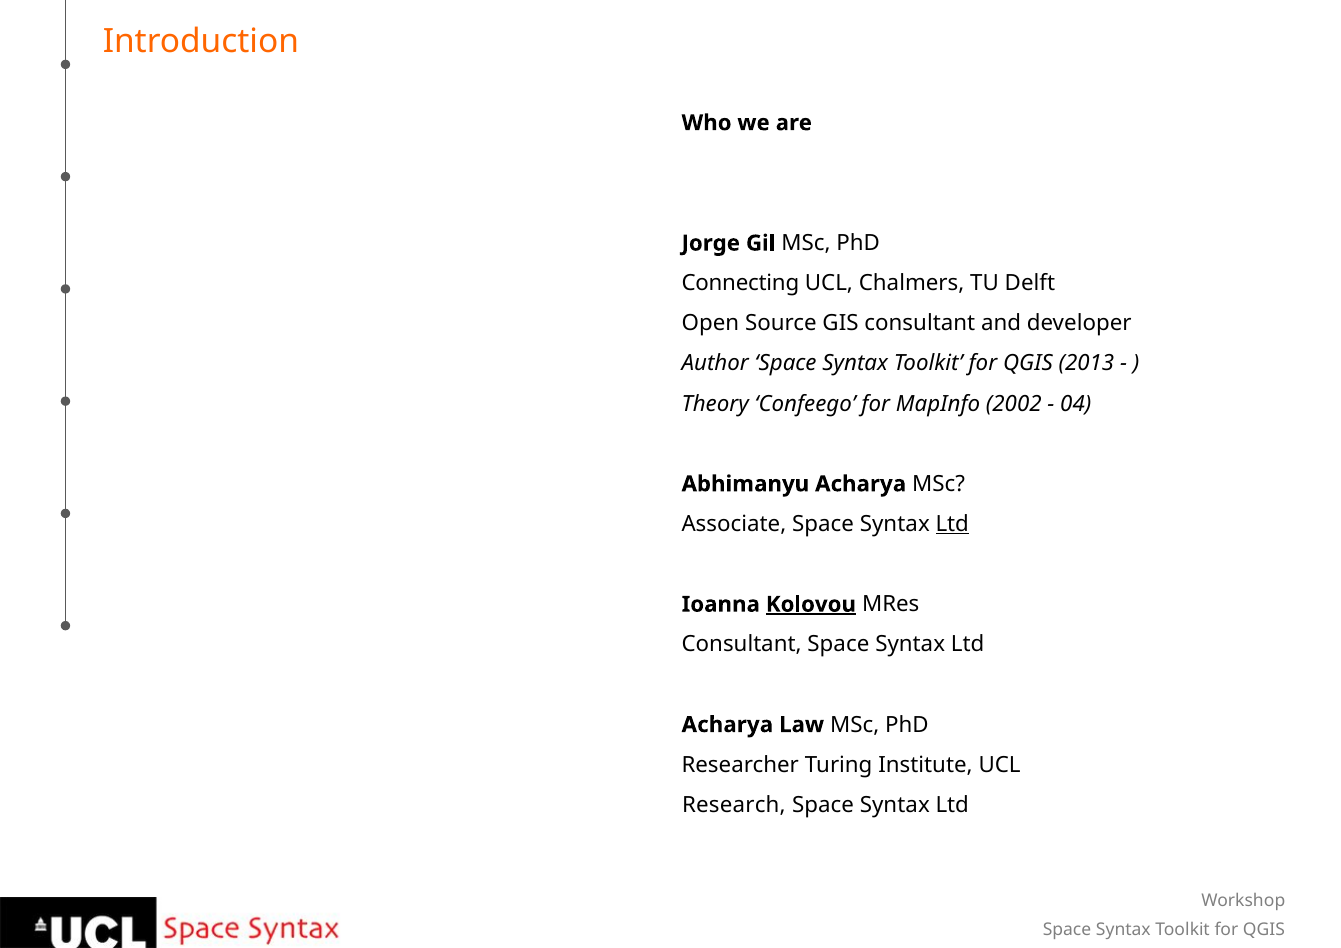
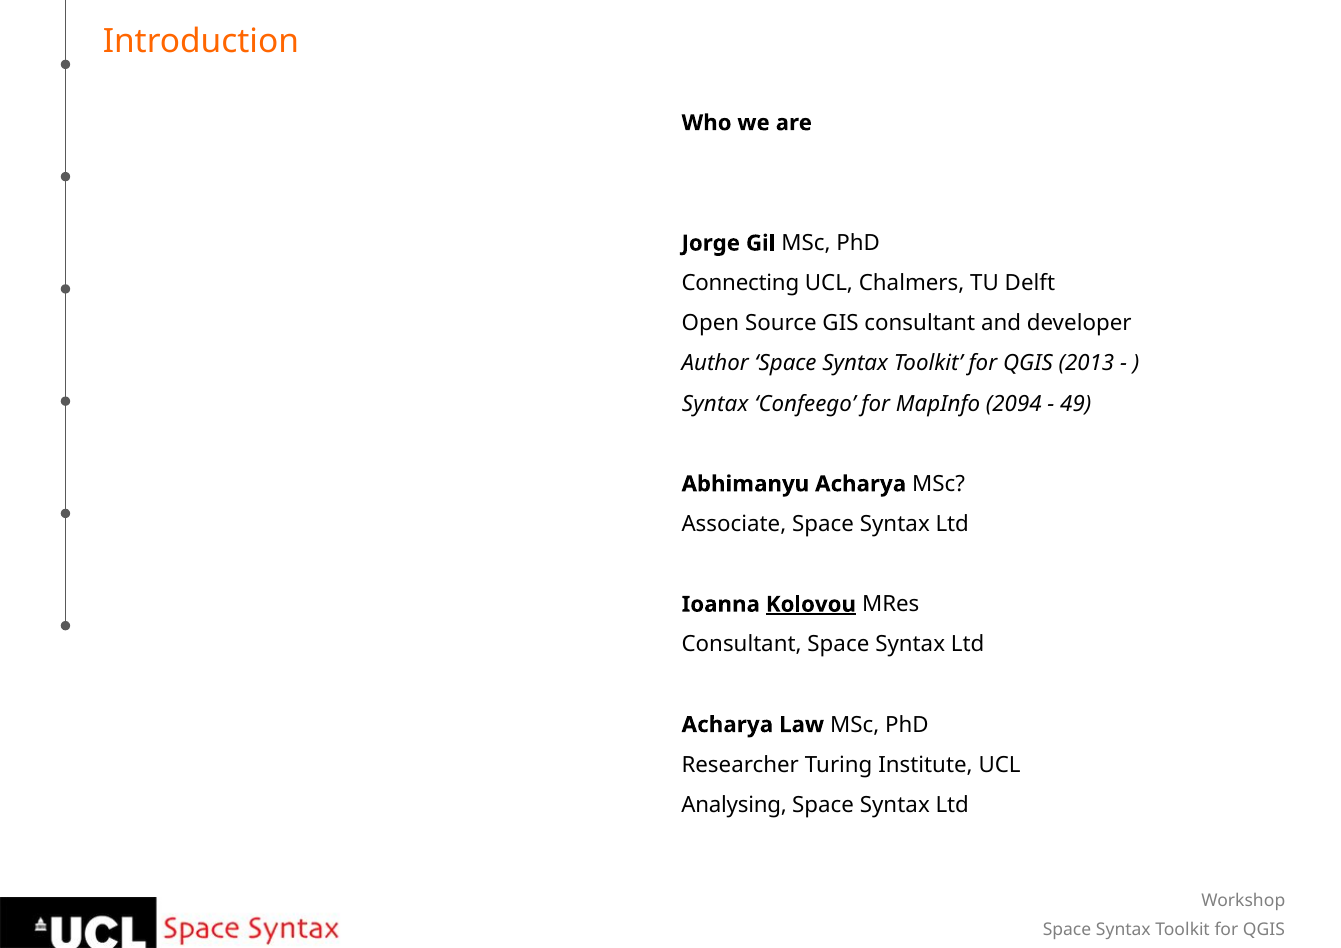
Theory at (715, 404): Theory -> Syntax
2002: 2002 -> 2094
04: 04 -> 49
Ltd at (952, 524) underline: present -> none
Research: Research -> Analysing
